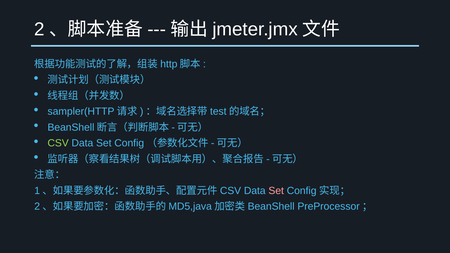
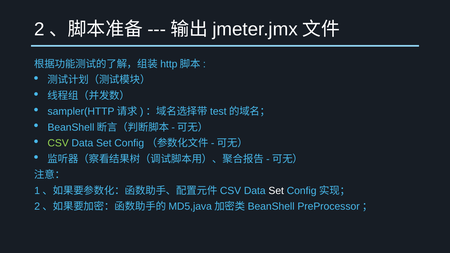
Set at (276, 191) colour: pink -> white
